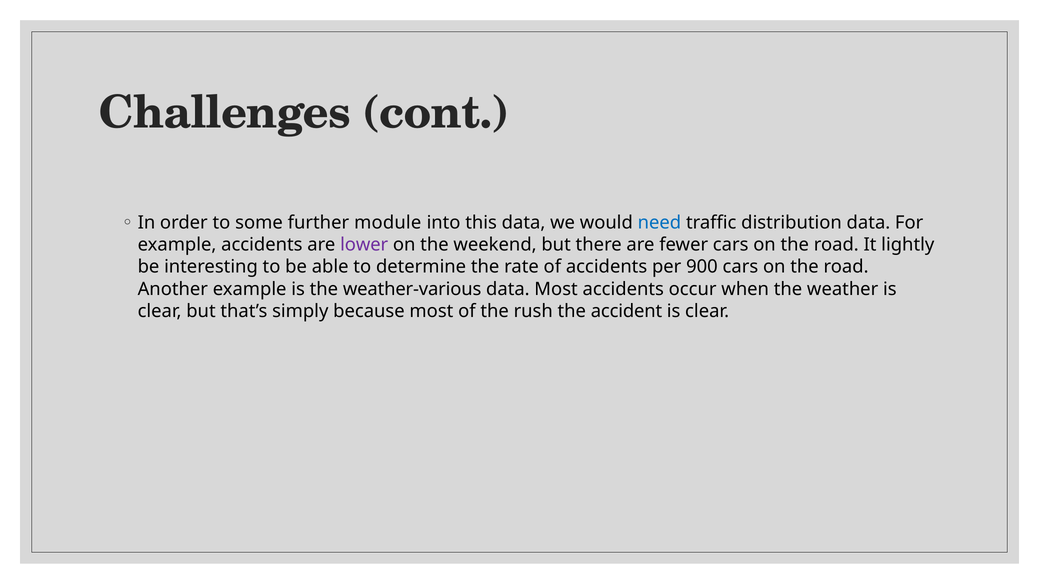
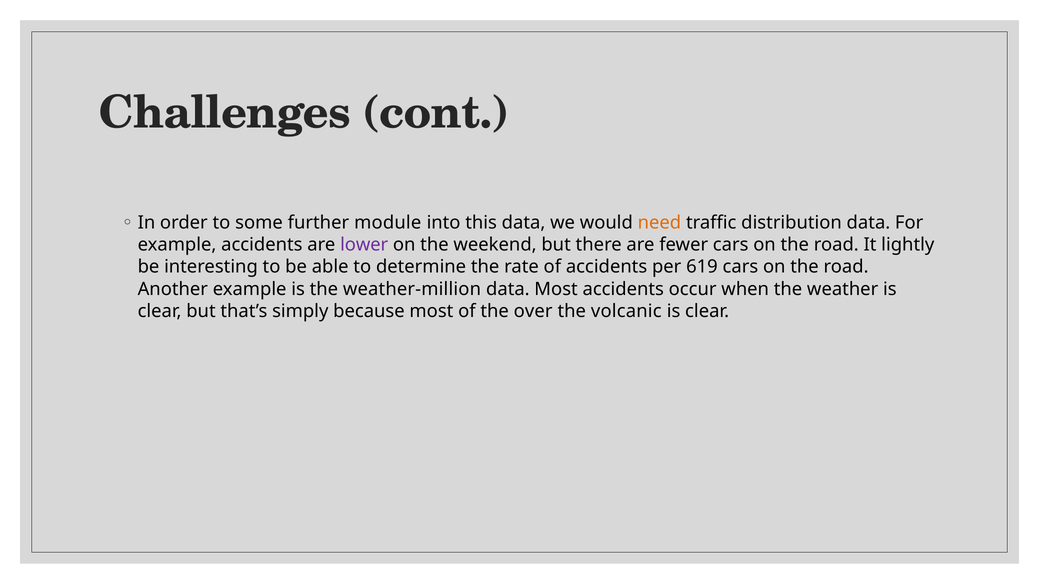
need colour: blue -> orange
900: 900 -> 619
weather-various: weather-various -> weather-million
rush: rush -> over
accident: accident -> volcanic
